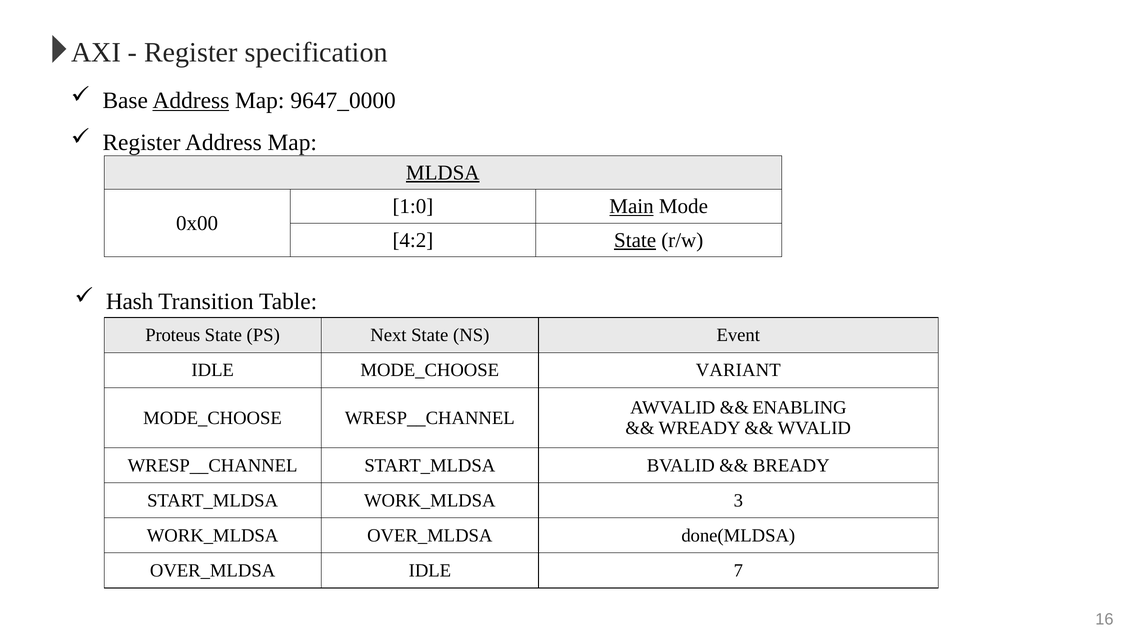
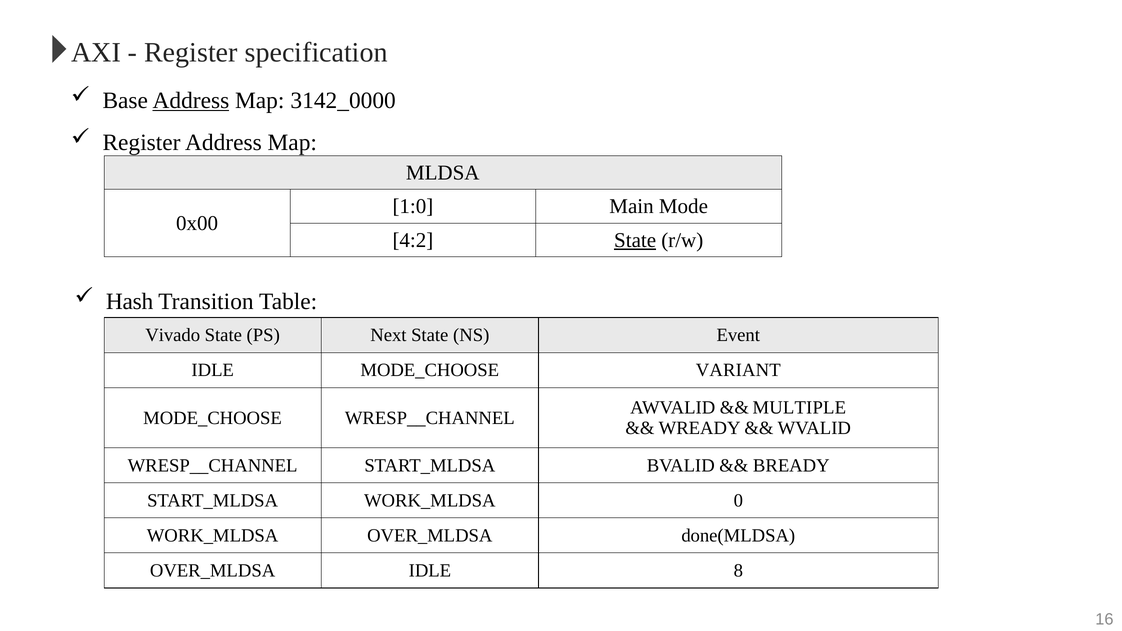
9647_0000: 9647_0000 -> 3142_0000
MLDSA underline: present -> none
Main underline: present -> none
Proteus: Proteus -> Vivado
ENABLING: ENABLING -> MULTIPLE
3: 3 -> 0
7: 7 -> 8
